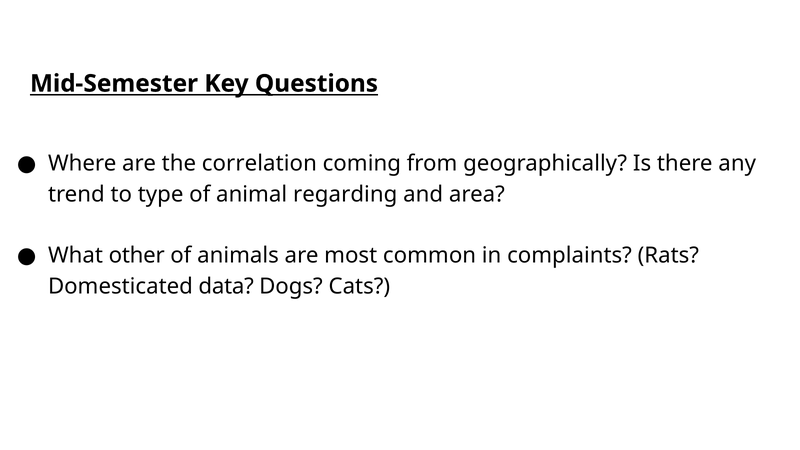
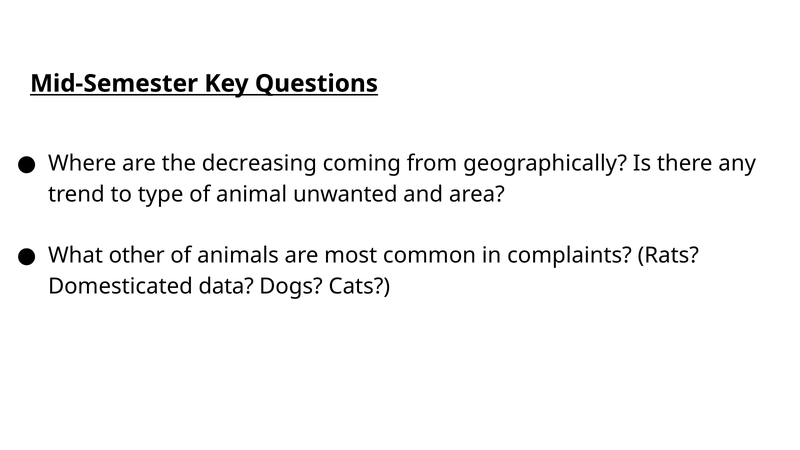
correlation: correlation -> decreasing
regarding: regarding -> unwanted
